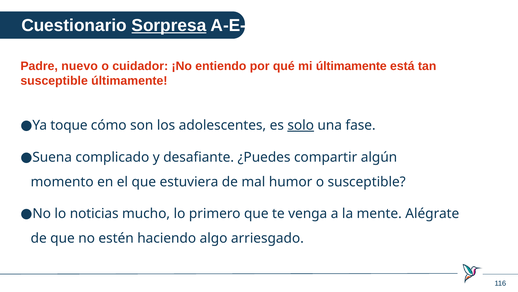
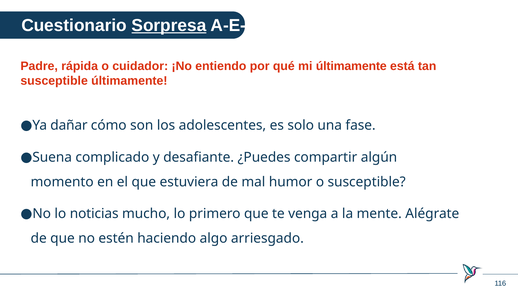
nuevo: nuevo -> rápida
toque: toque -> dañar
solo underline: present -> none
